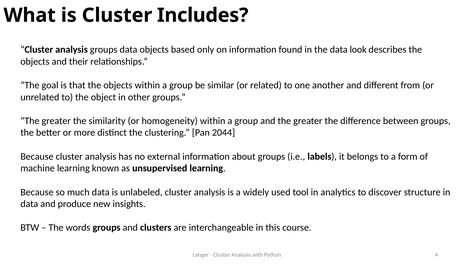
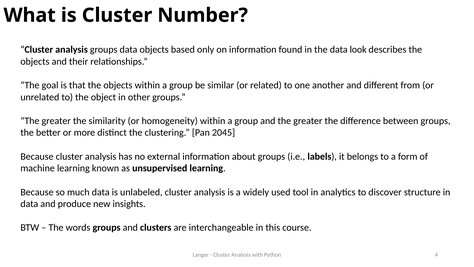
Includes: Includes -> Number
2044: 2044 -> 2045
